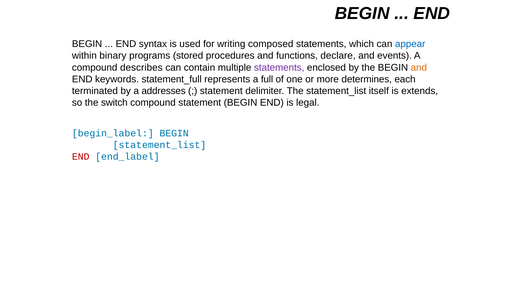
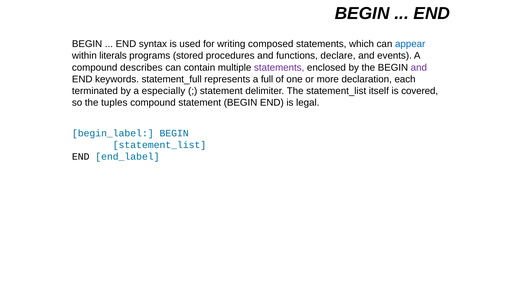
binary: binary -> literals
and at (419, 67) colour: orange -> purple
determines: determines -> declaration
addresses: addresses -> especially
extends: extends -> covered
switch: switch -> tuples
END at (81, 157) colour: red -> black
